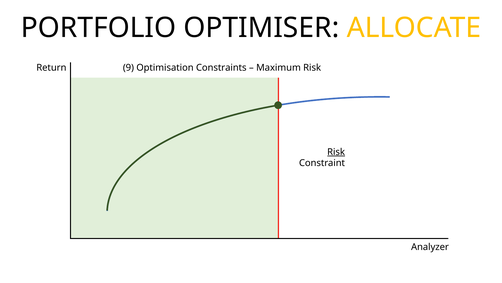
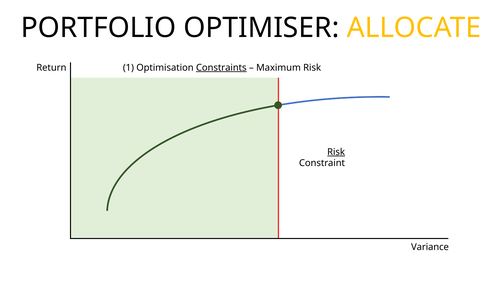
9: 9 -> 1
Constraints underline: none -> present
Analyzer: Analyzer -> Variance
